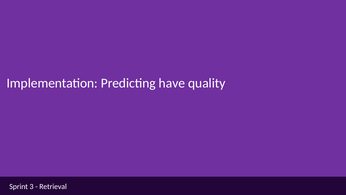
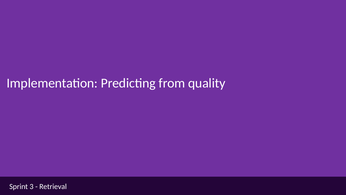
have: have -> from
